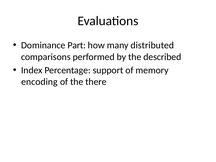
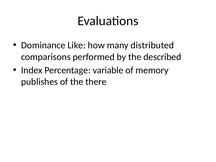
Part: Part -> Like
support: support -> variable
encoding: encoding -> publishes
